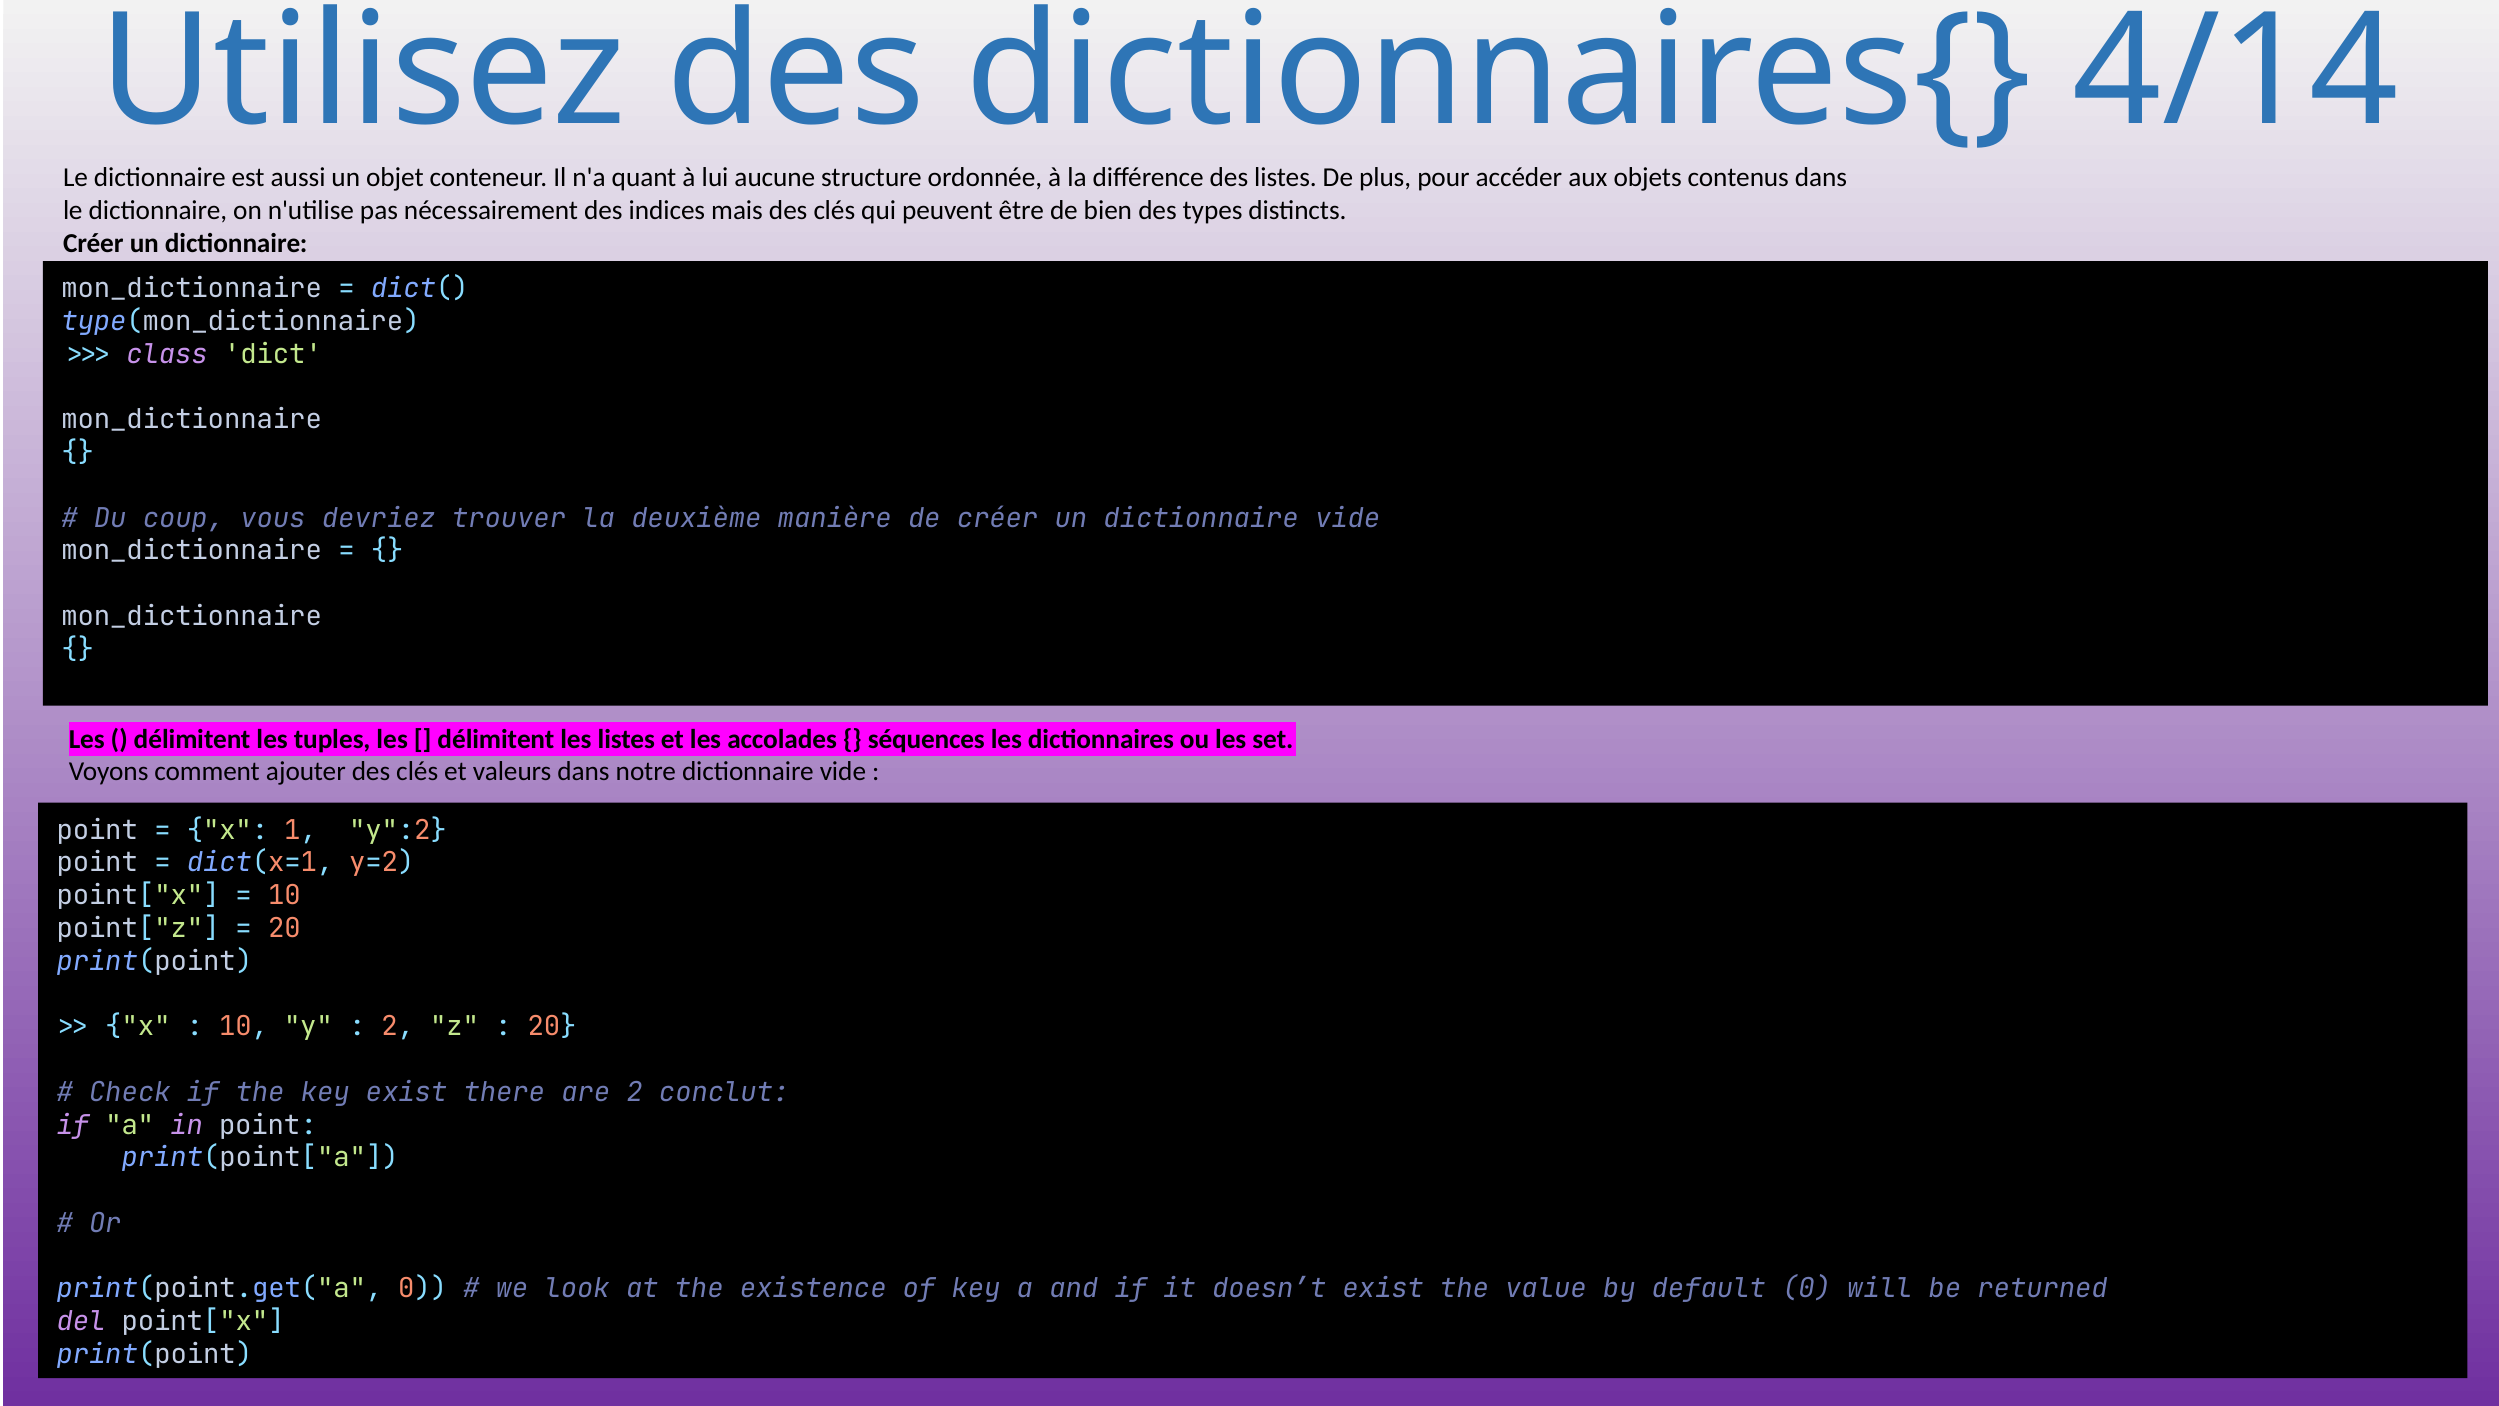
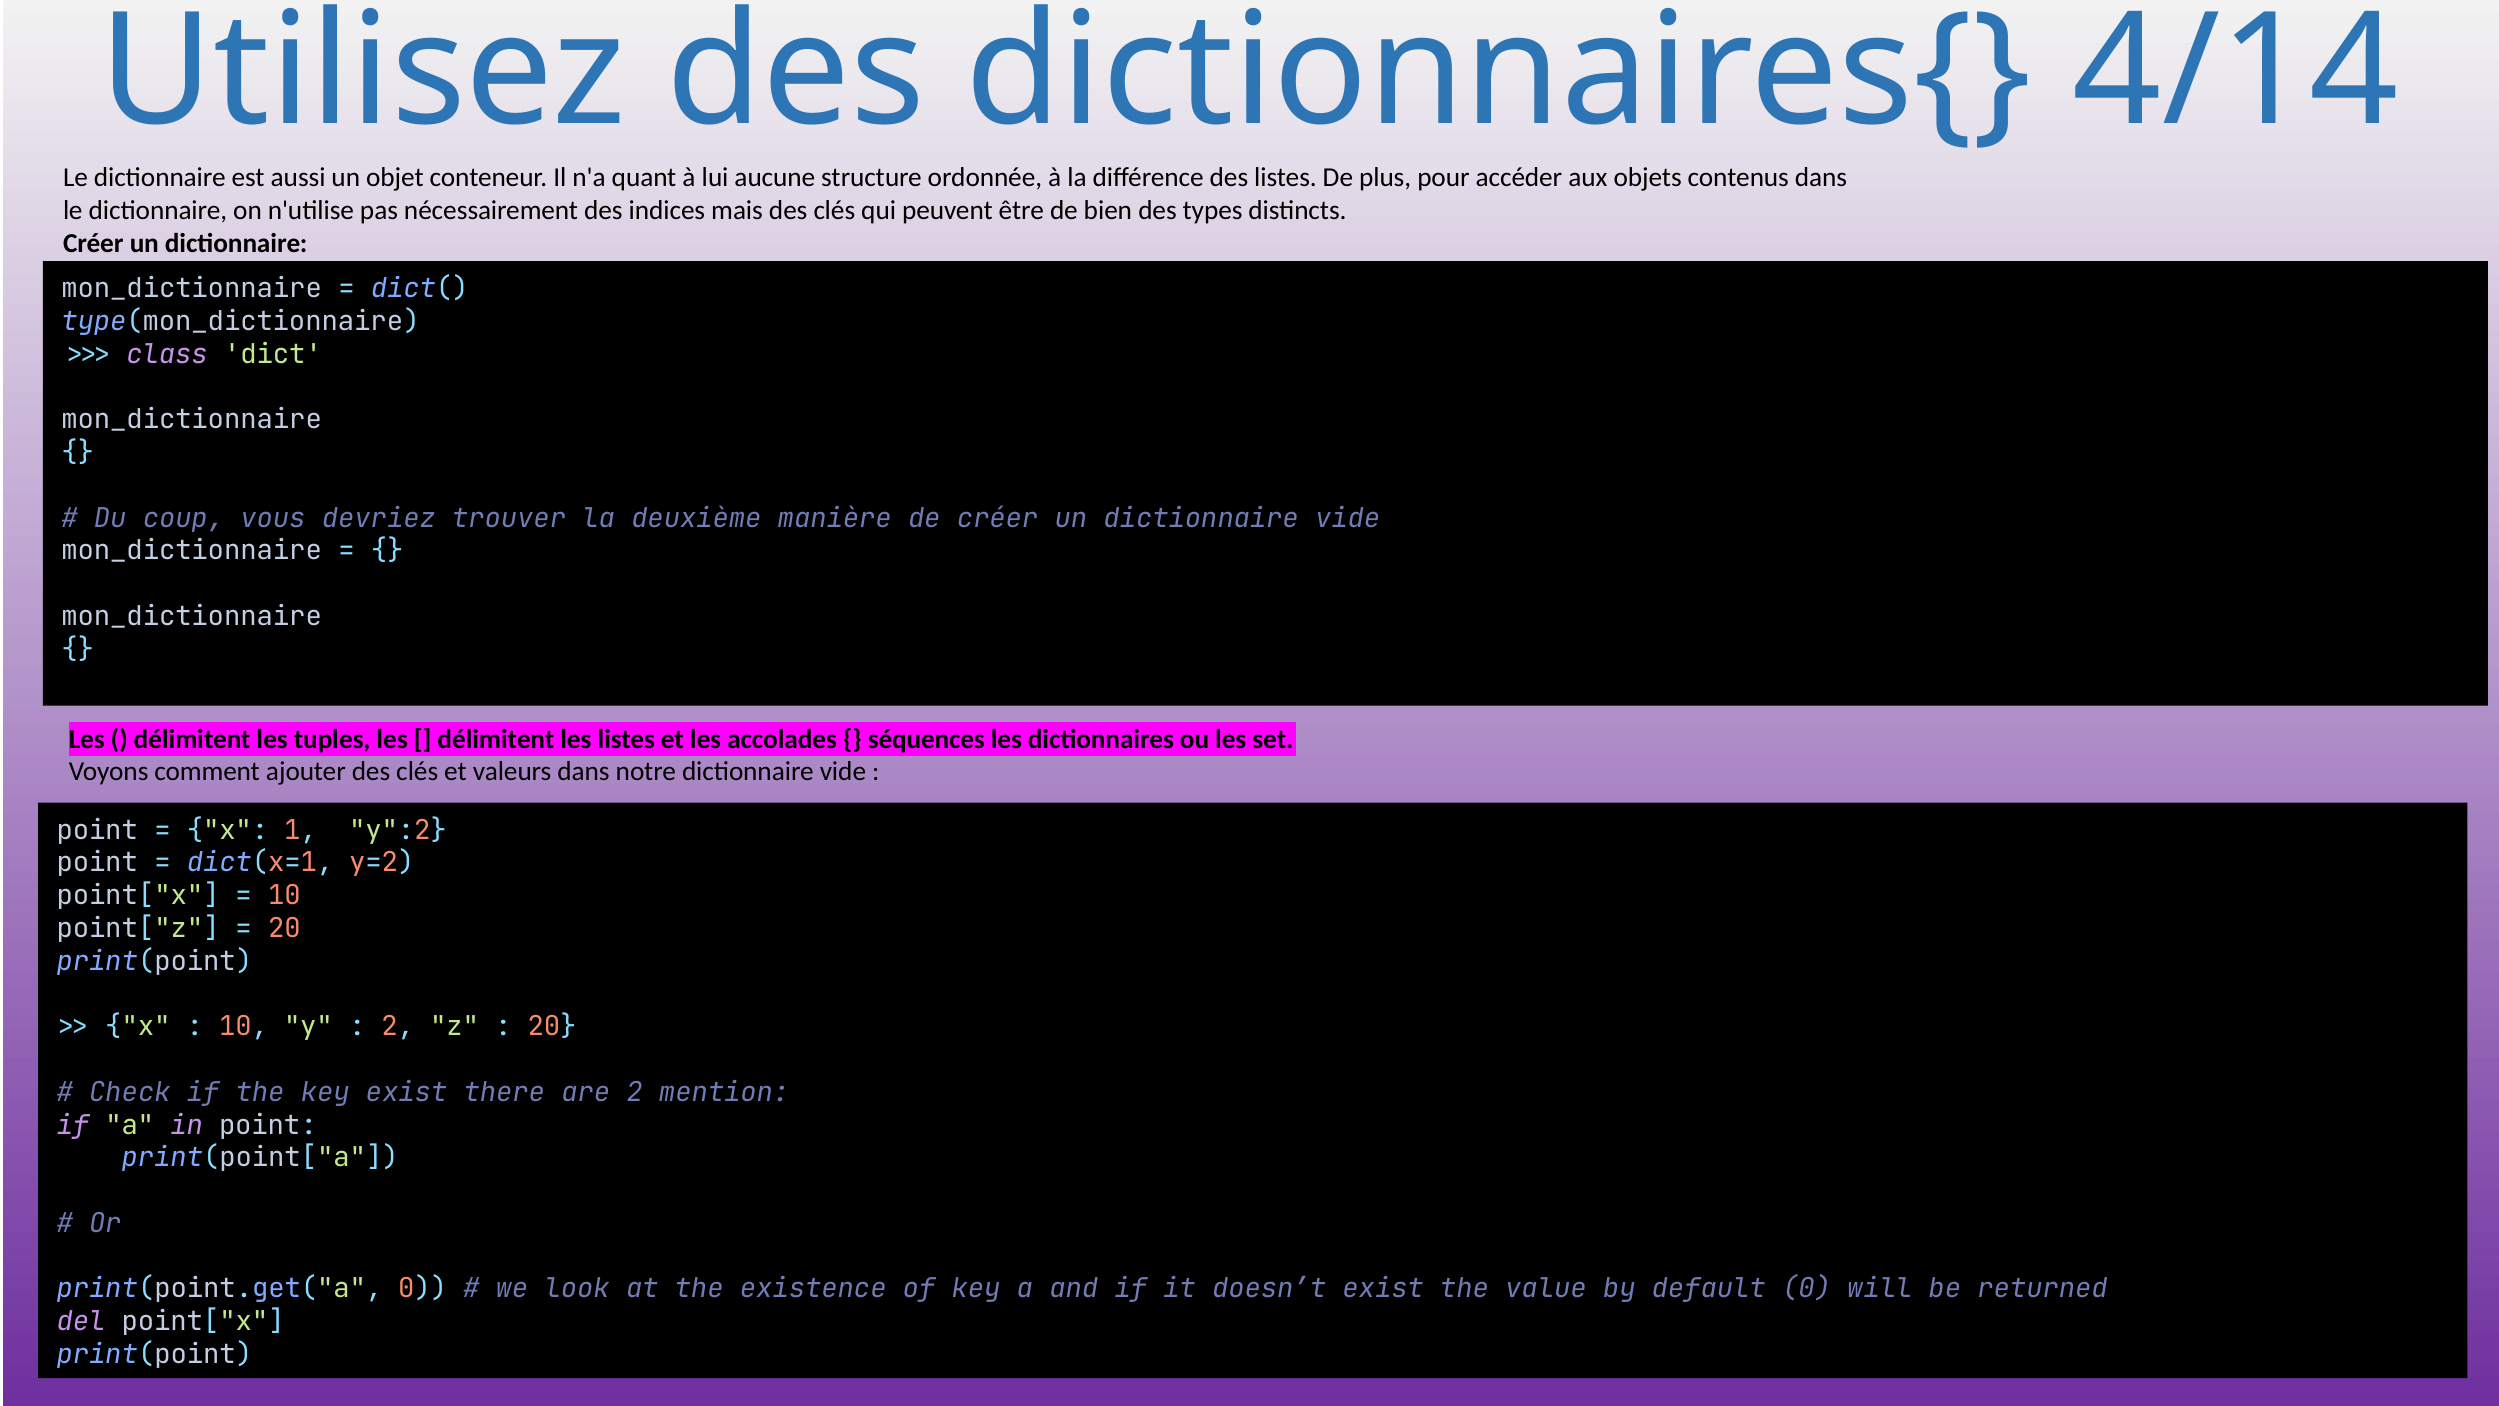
conclut: conclut -> mention
